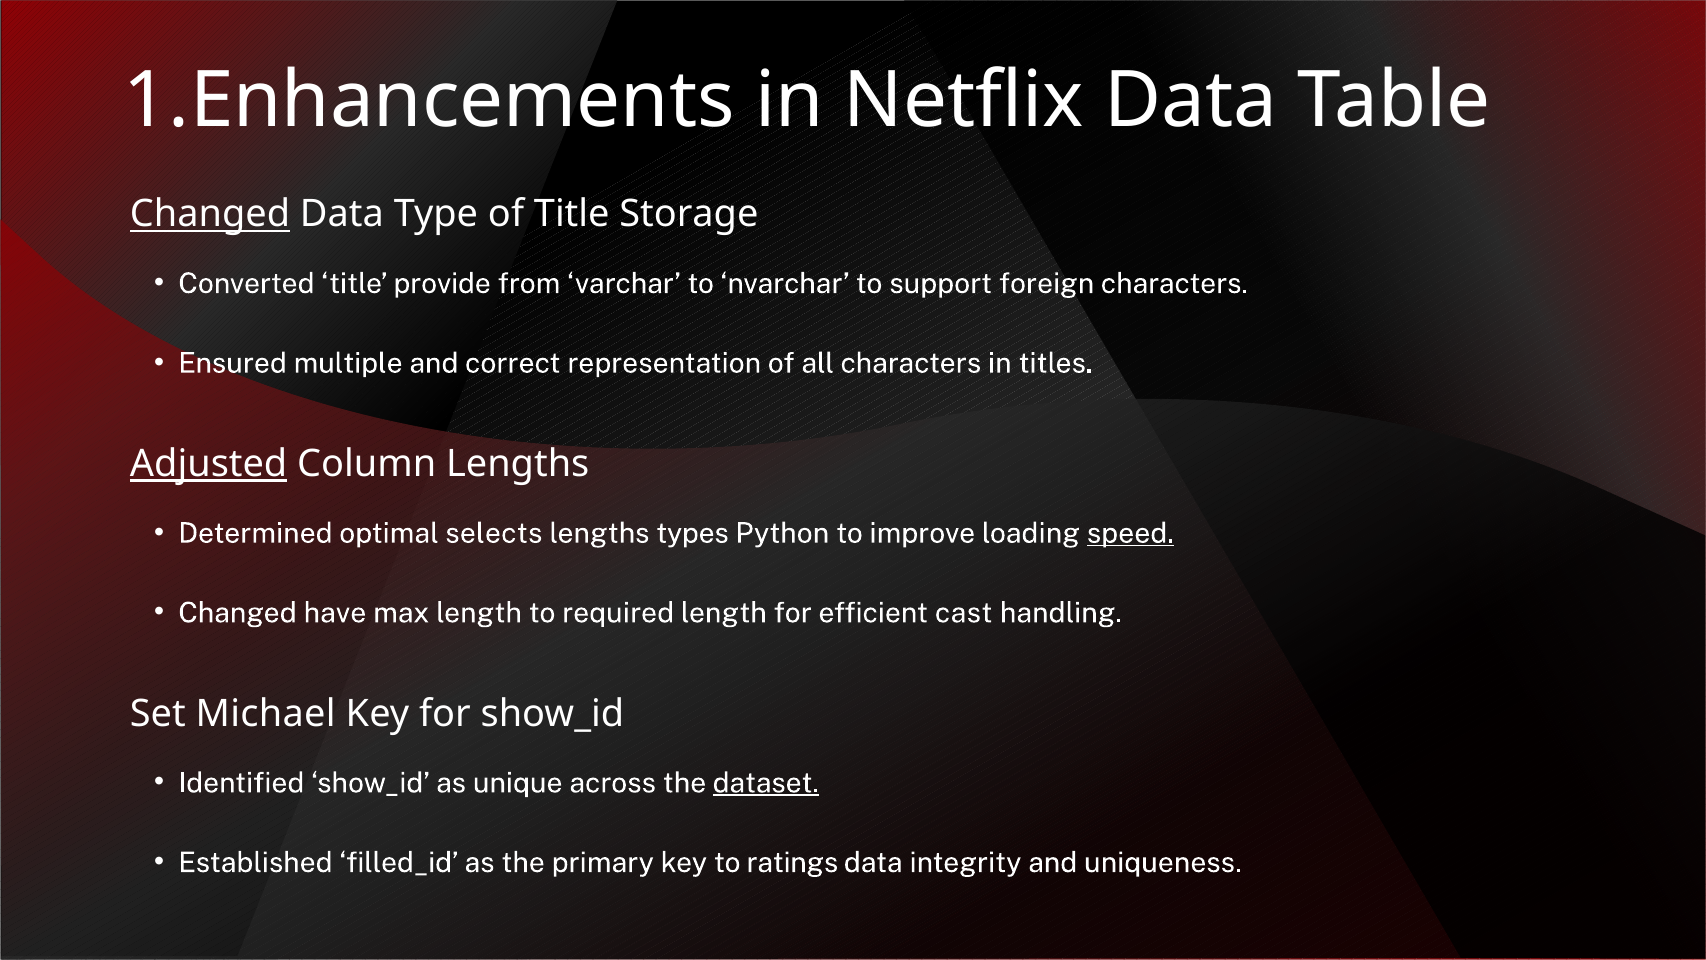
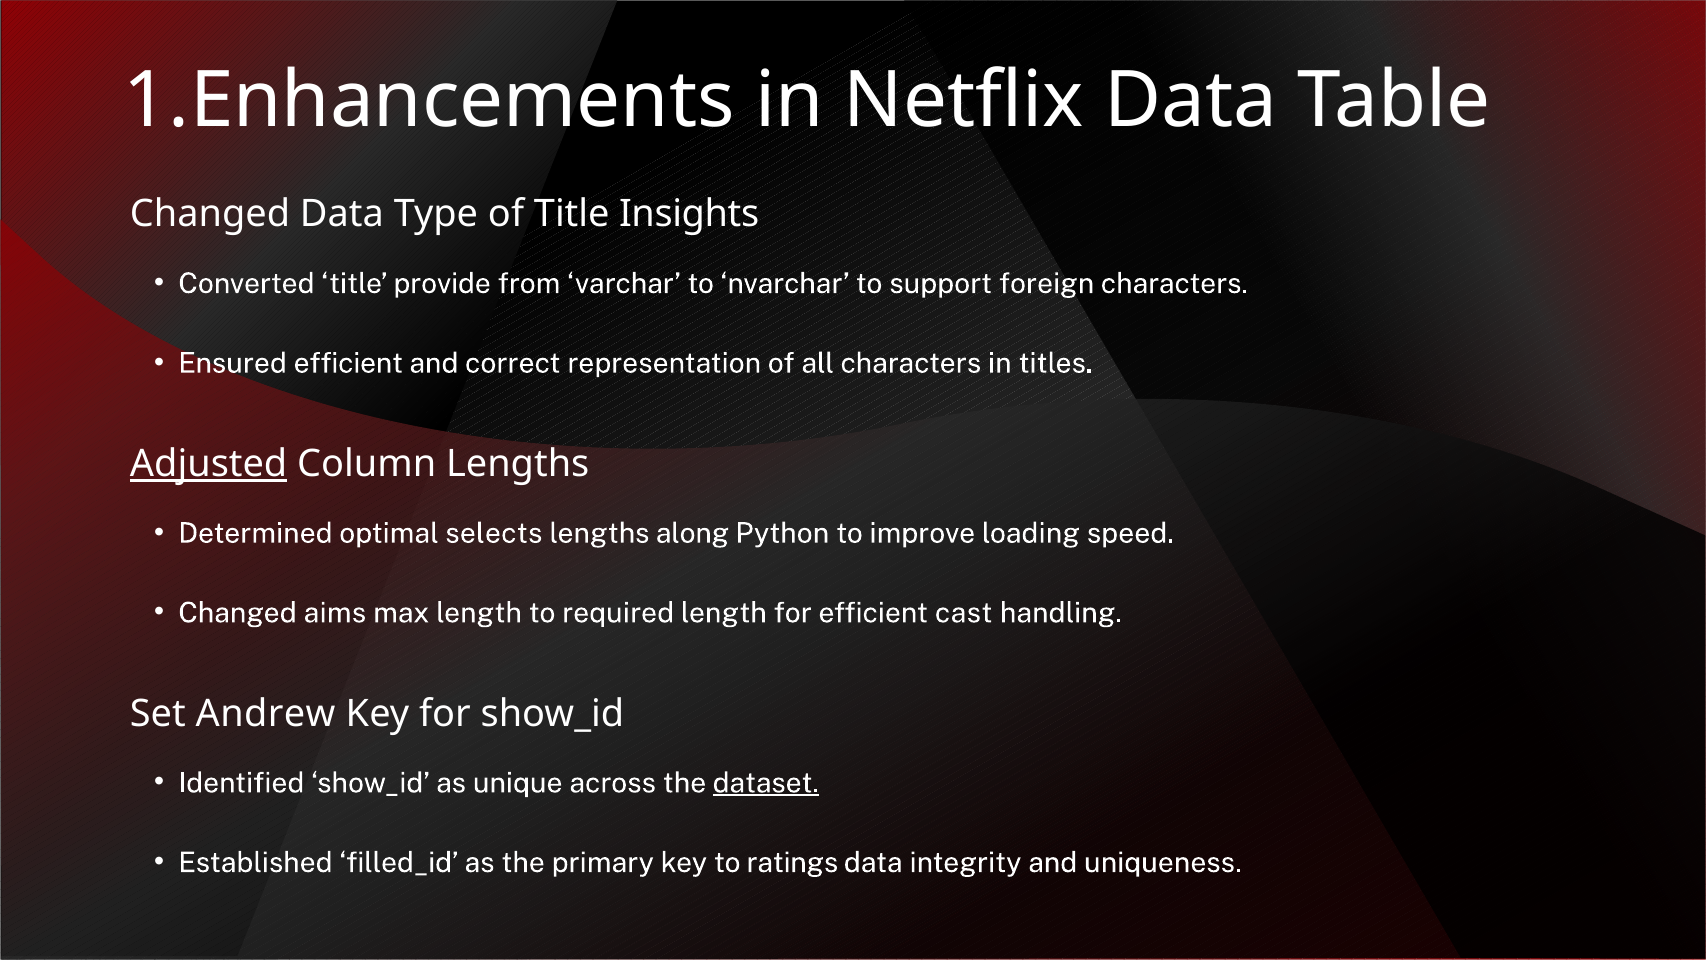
Changed at (210, 214) underline: present -> none
Storage: Storage -> Insights
Ensured multiple: multiple -> efficient
types: types -> along
speed underline: present -> none
have: have -> aims
Michael: Michael -> Andrew
